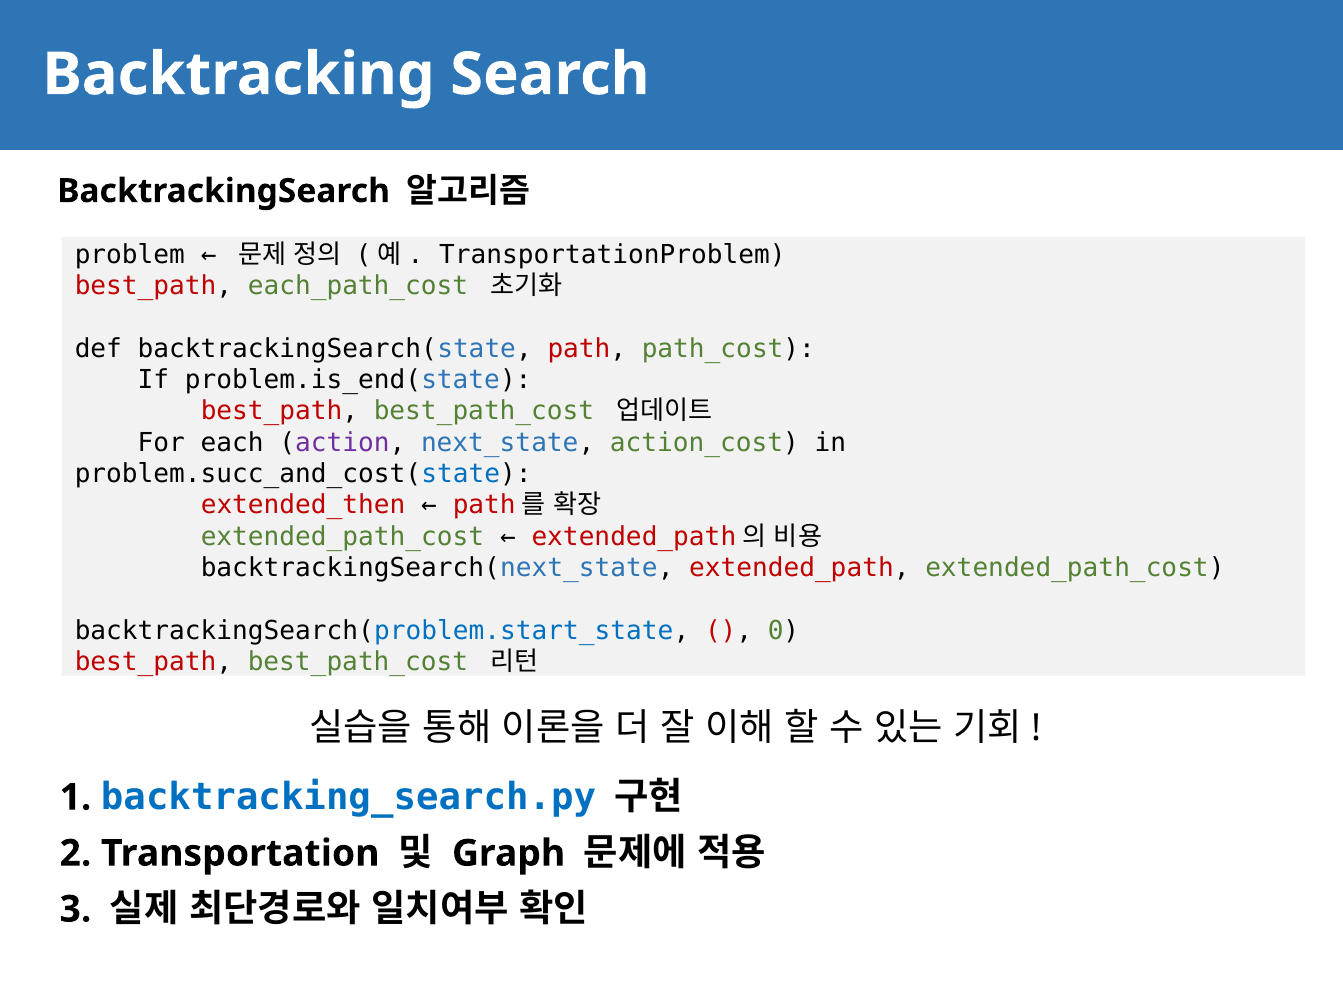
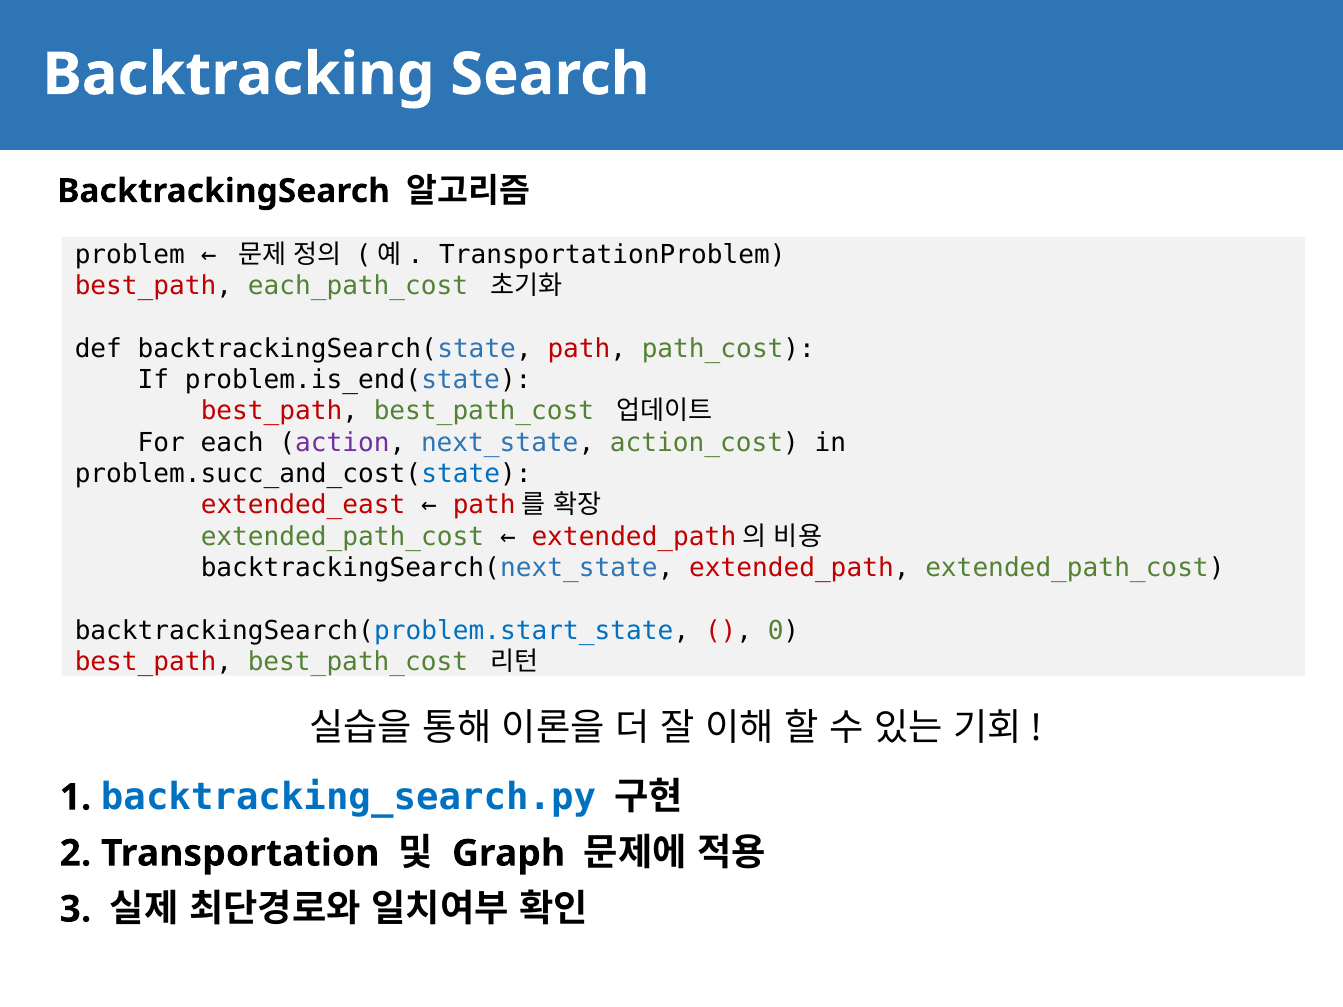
extended_then: extended_then -> extended_east
